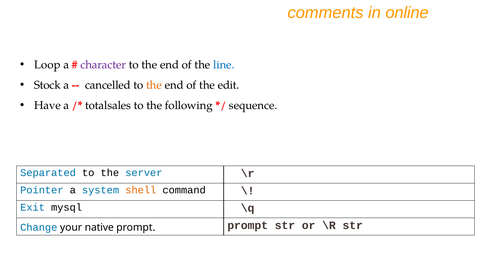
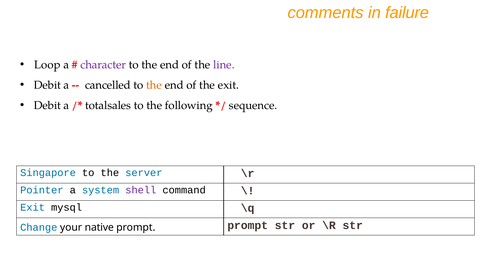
online: online -> failure
line colour: blue -> purple
Stock at (47, 85): Stock -> Debit
the edit: edit -> exit
Have at (47, 105): Have -> Debit
Separated: Separated -> Singapore
shell colour: orange -> purple
